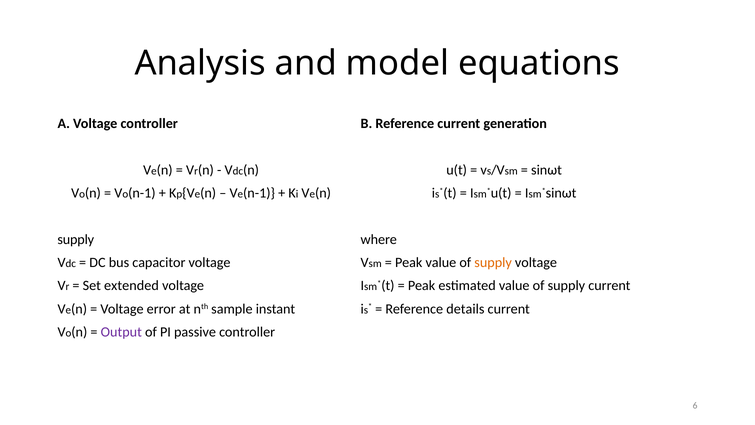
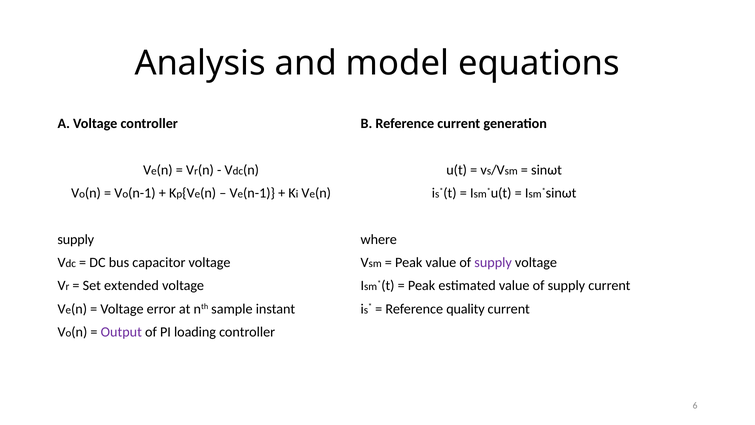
supply at (493, 262) colour: orange -> purple
details: details -> quality
passive: passive -> loading
